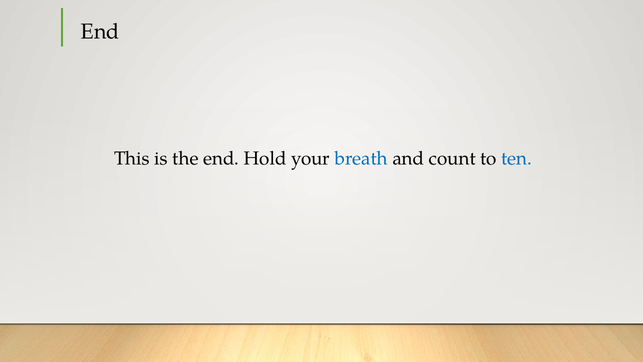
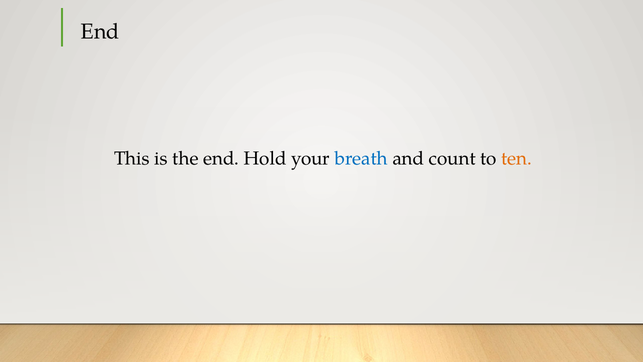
ten colour: blue -> orange
